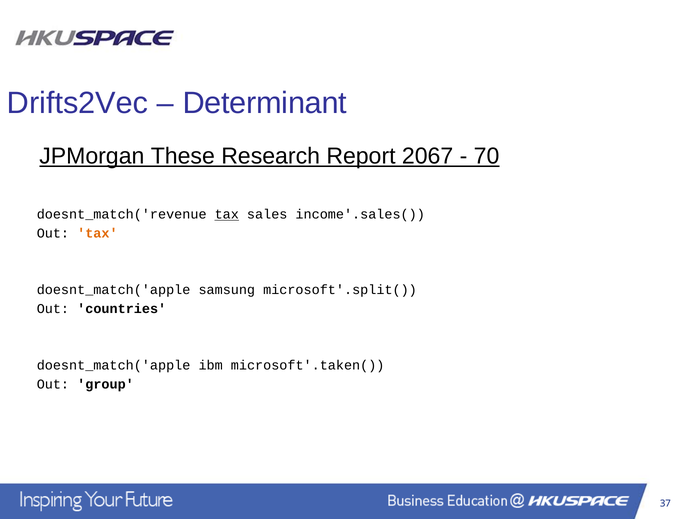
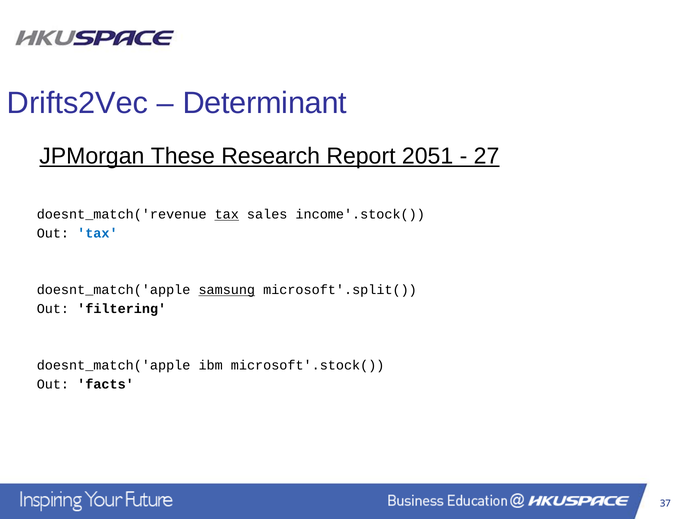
2067: 2067 -> 2051
70: 70 -> 27
income'.sales(: income'.sales( -> income'.stock(
tax at (97, 233) colour: orange -> blue
samsung underline: none -> present
countries: countries -> filtering
microsoft'.taken(: microsoft'.taken( -> microsoft'.stock(
group: group -> facts
